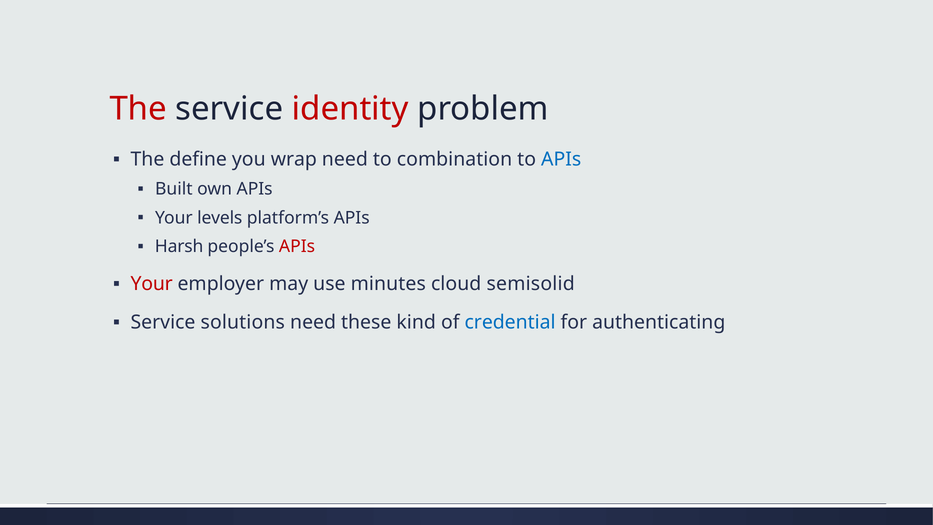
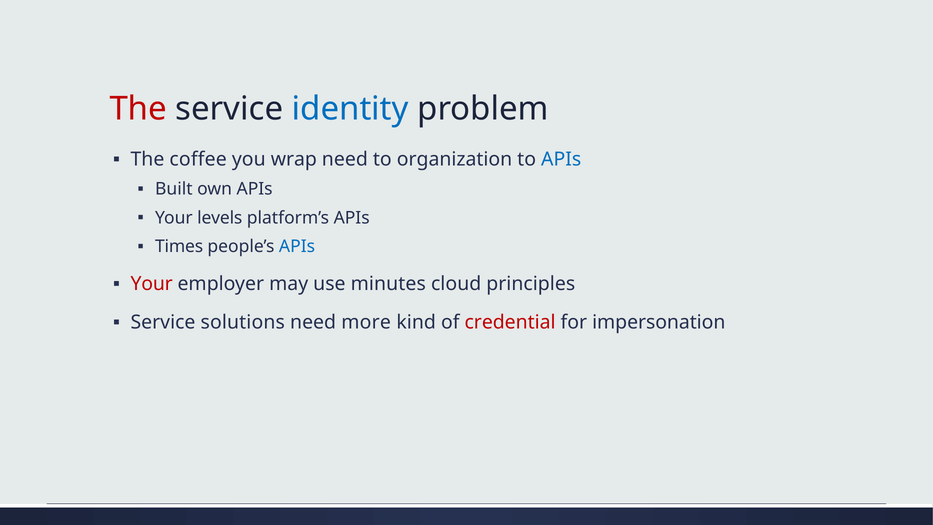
identity colour: red -> blue
define: define -> coffee
combination: combination -> organization
Harsh: Harsh -> Times
APIs at (297, 246) colour: red -> blue
semisolid: semisolid -> principles
these: these -> more
credential colour: blue -> red
authenticating: authenticating -> impersonation
